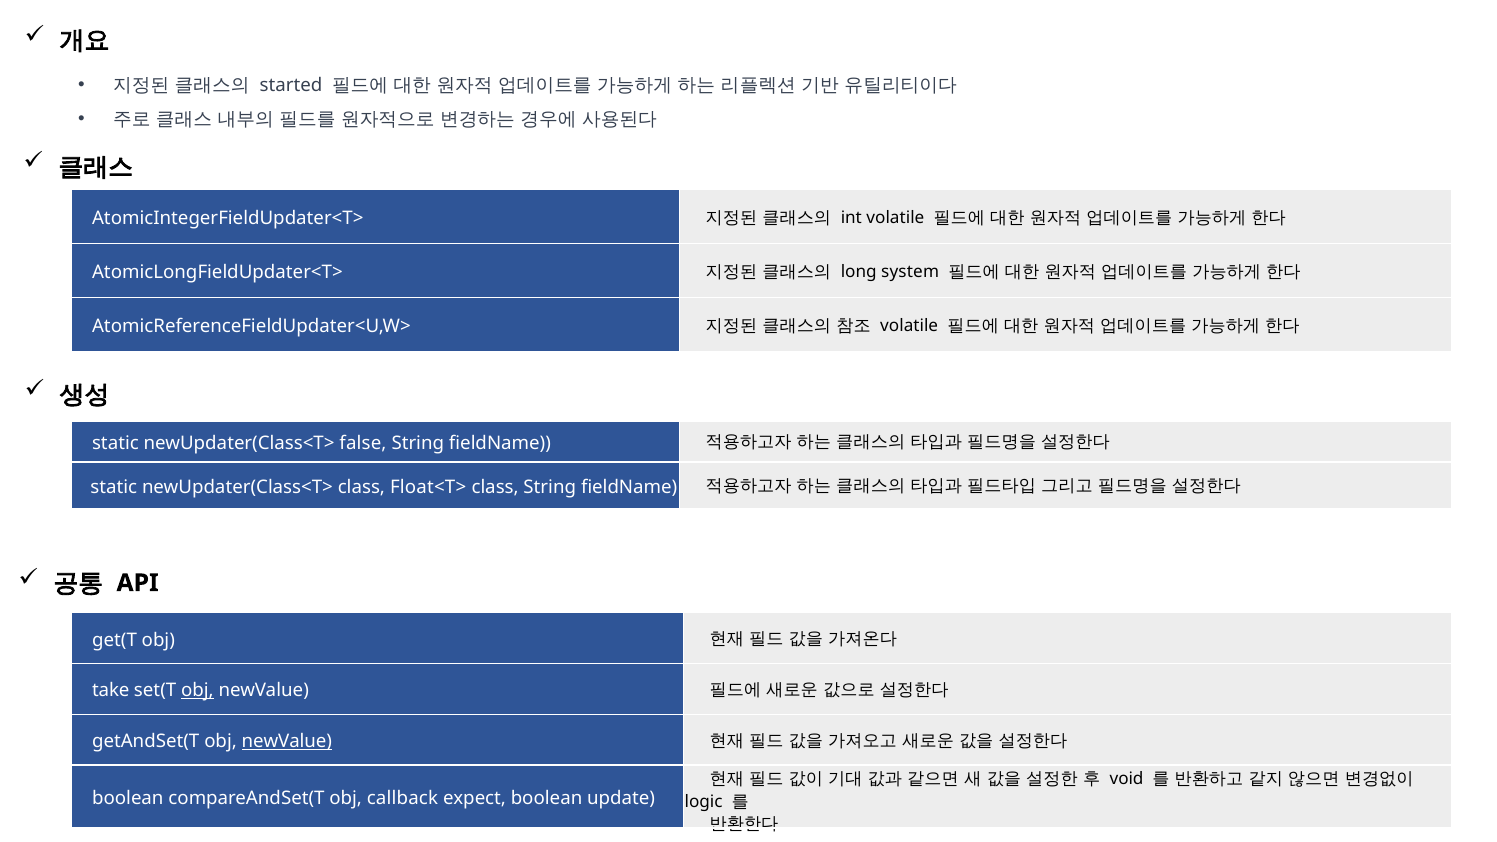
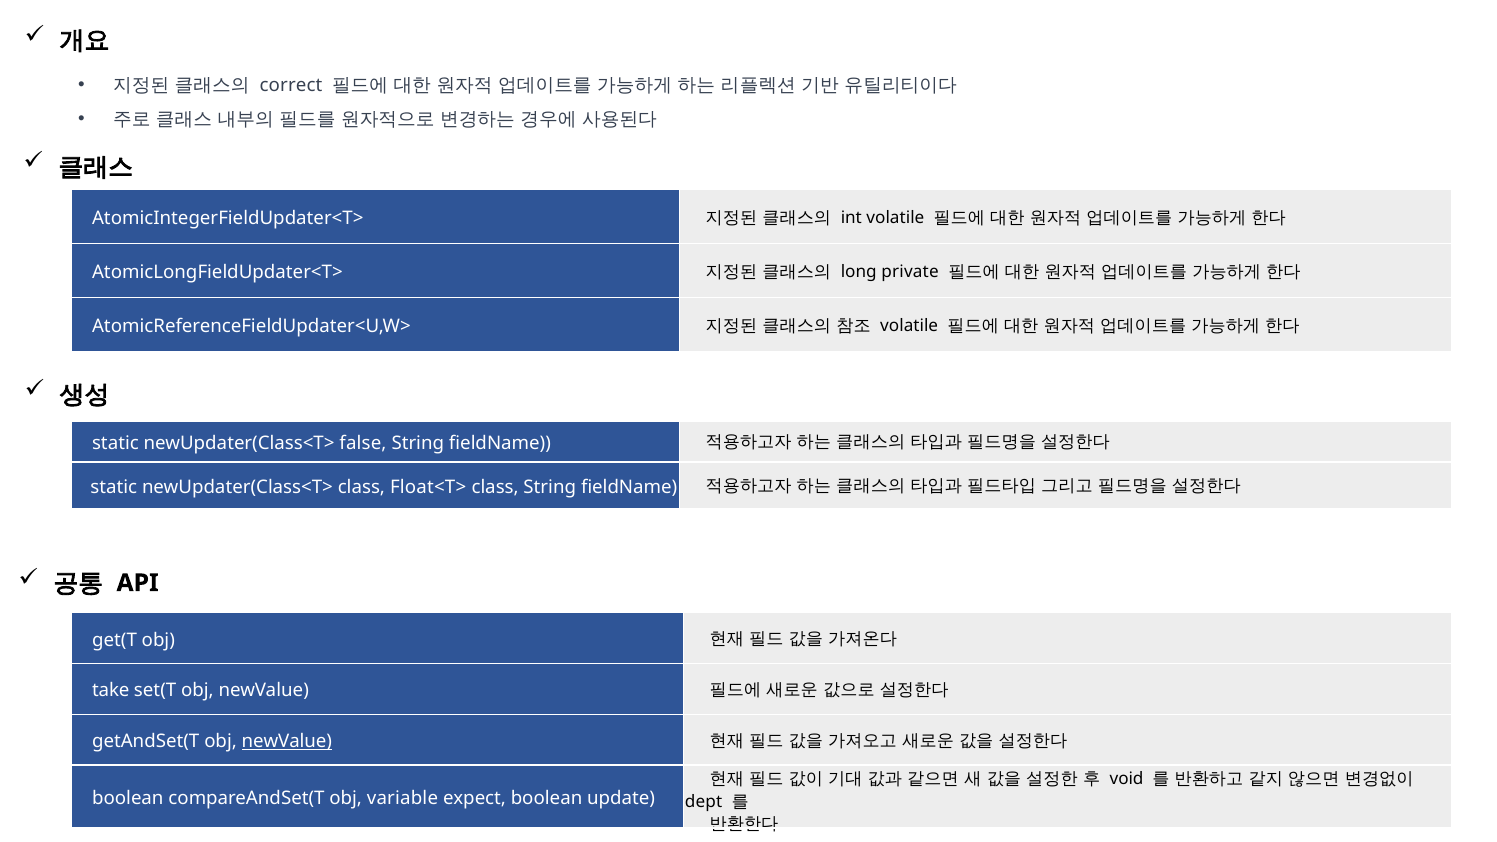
started: started -> correct
system: system -> private
obj at (197, 691) underline: present -> none
callback: callback -> variable
logic: logic -> dept
